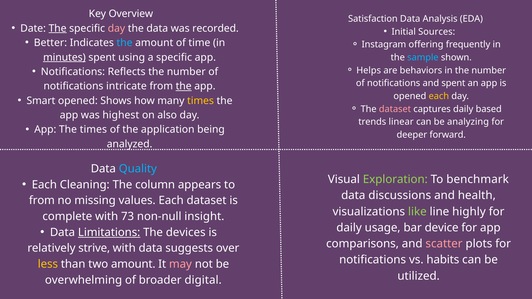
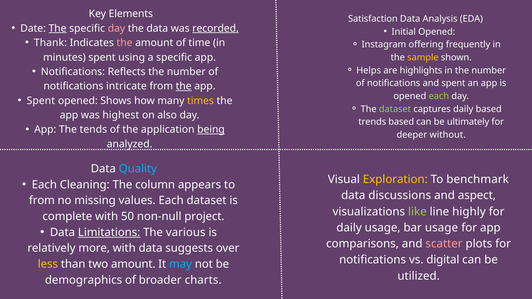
Overview: Overview -> Elements
recorded underline: none -> present
Initial Sources: Sources -> Opened
Better: Better -> Thank
the at (125, 43) colour: light blue -> pink
minutes underline: present -> none
sample colour: light blue -> yellow
behaviors: behaviors -> highlights
each at (439, 96) colour: yellow -> light green
Smart at (41, 101): Smart -> Spent
dataset at (395, 109) colour: pink -> light green
trends linear: linear -> based
analyzing: analyzing -> ultimately
The times: times -> tends
being underline: none -> present
forward: forward -> without
Exploration colour: light green -> yellow
health: health -> aspect
73: 73 -> 50
insight: insight -> project
bar device: device -> usage
devices: devices -> various
strive: strive -> more
habits: habits -> digital
may colour: pink -> light blue
overwhelming: overwhelming -> demographics
digital: digital -> charts
